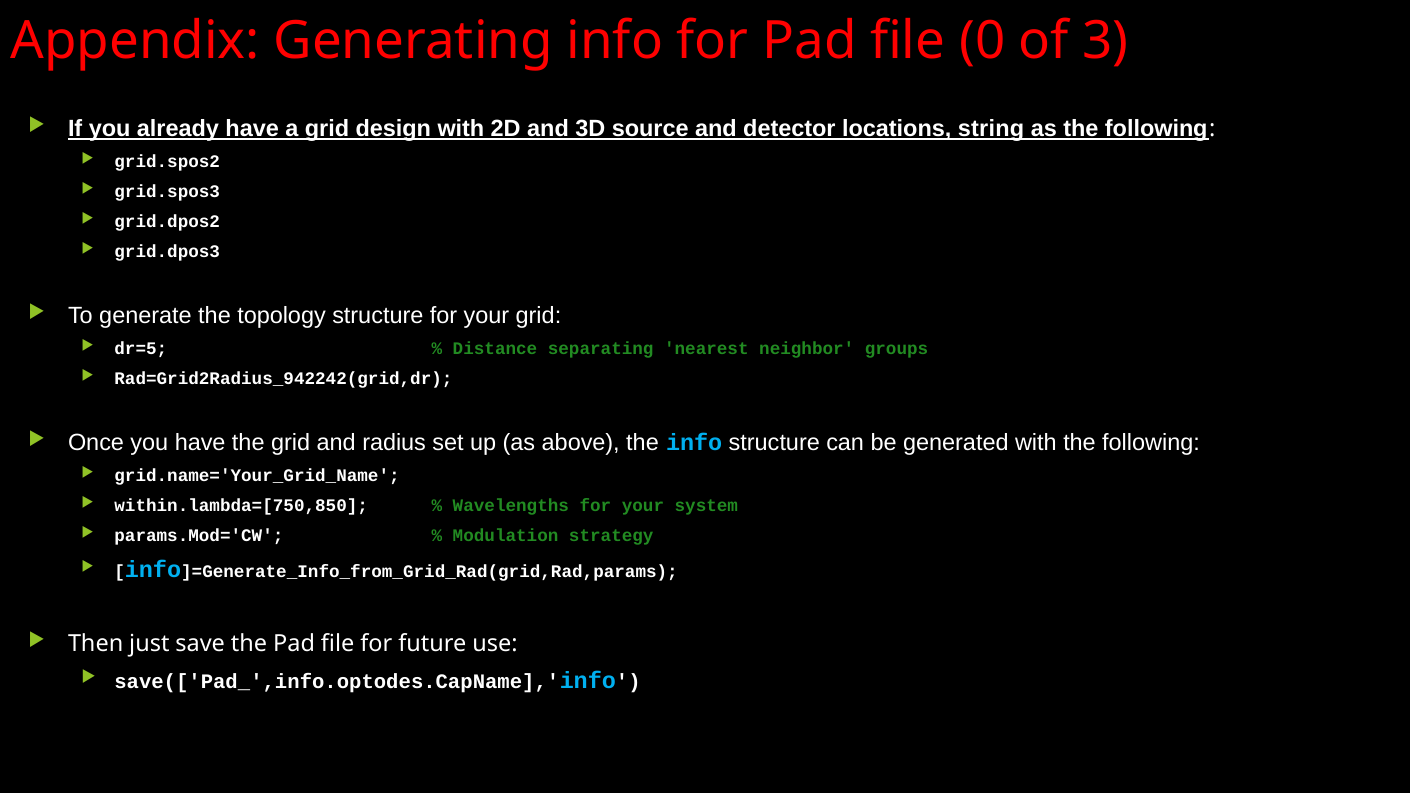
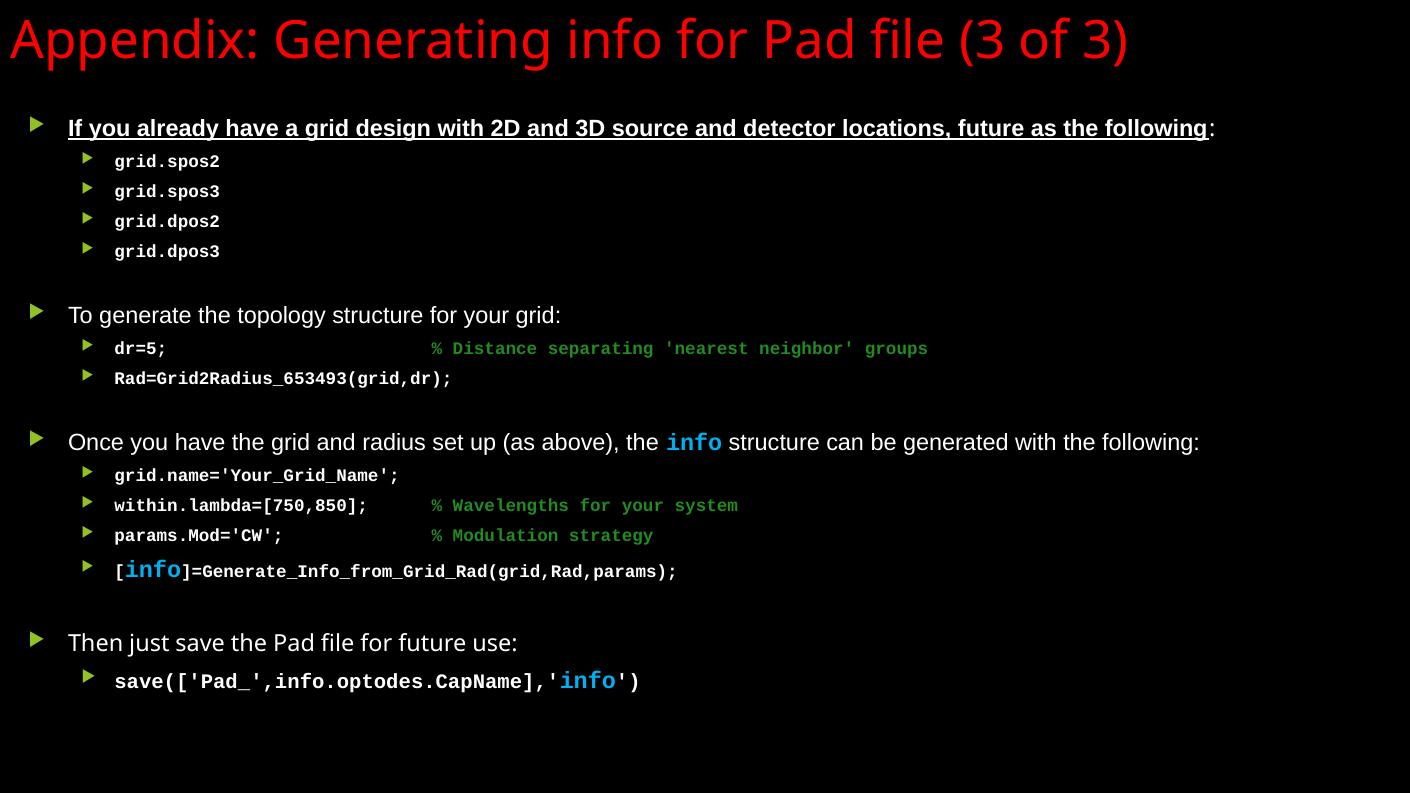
file 0: 0 -> 3
locations string: string -> future
Rad=Grid2Radius_942242(grid,dr: Rad=Grid2Radius_942242(grid,dr -> Rad=Grid2Radius_653493(grid,dr
